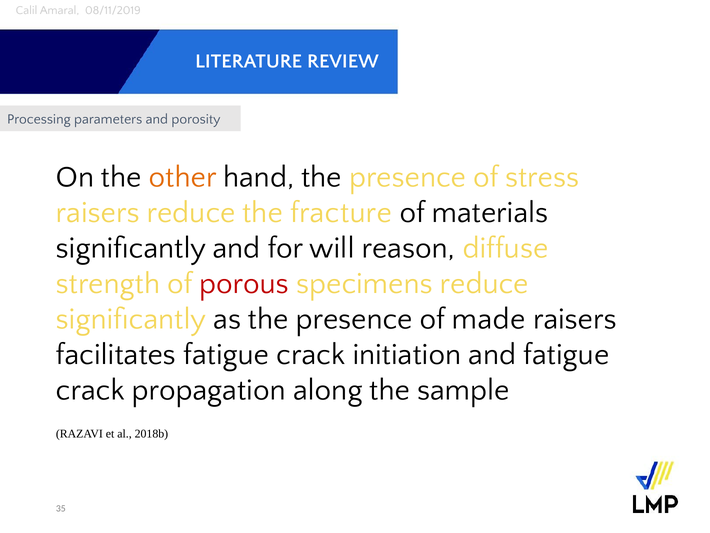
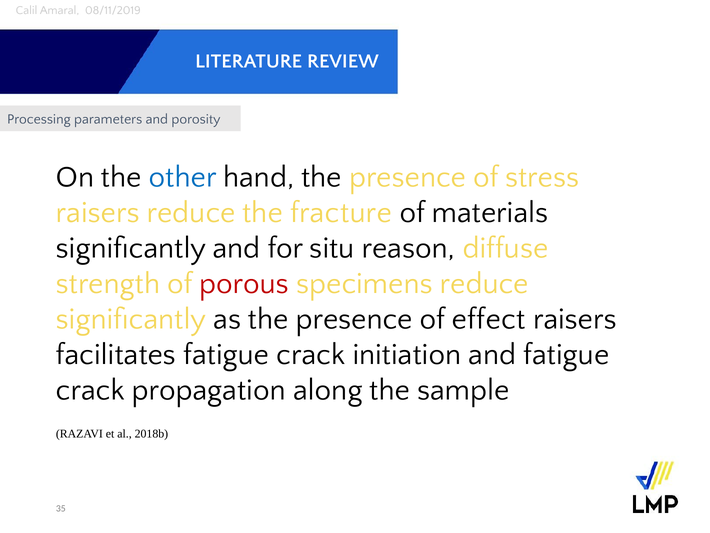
other colour: orange -> blue
will: will -> situ
made: made -> effect
